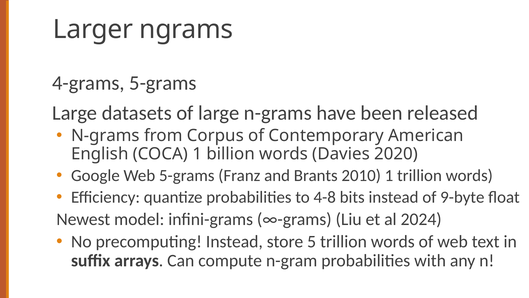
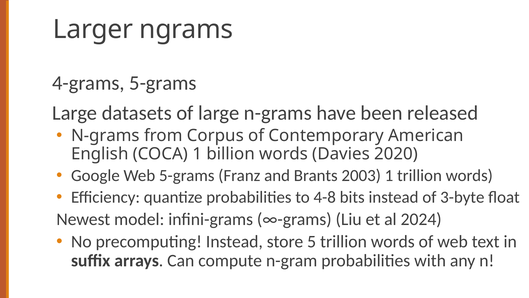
2010: 2010 -> 2003
9-byte: 9-byte -> 3-byte
